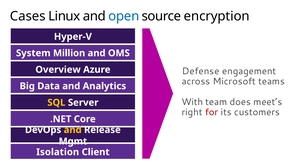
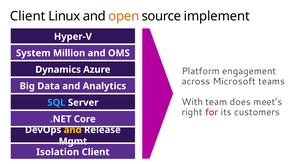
Cases at (28, 16): Cases -> Client
open colour: blue -> orange
encryption: encryption -> implement
Defense: Defense -> Platform
Overview: Overview -> Dynamics
SQL colour: yellow -> light blue
